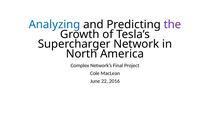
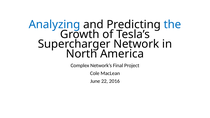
the colour: purple -> blue
